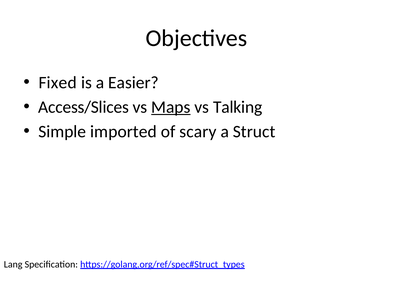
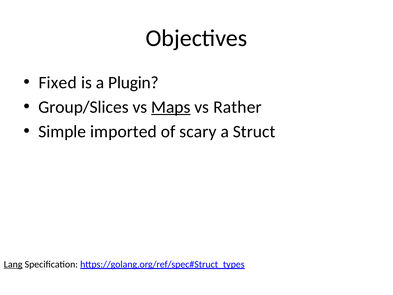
Easier: Easier -> Plugin
Access/Slices: Access/Slices -> Group/Slices
Talking: Talking -> Rather
Lang underline: none -> present
